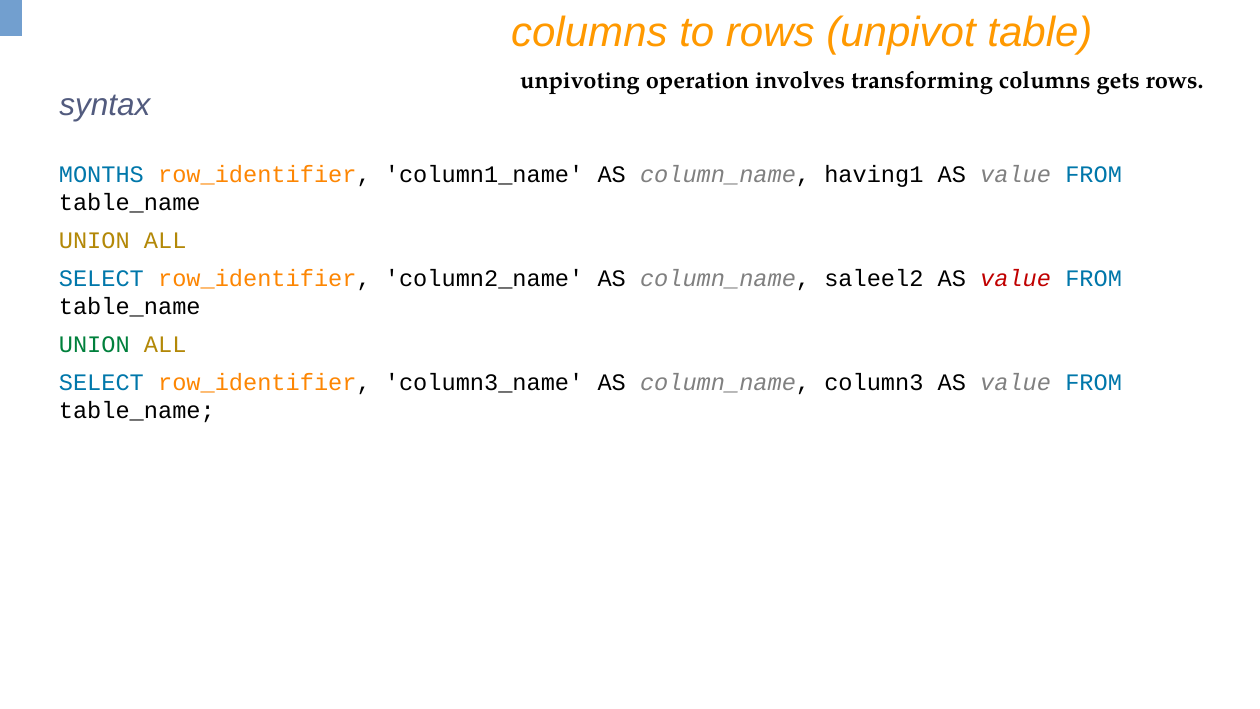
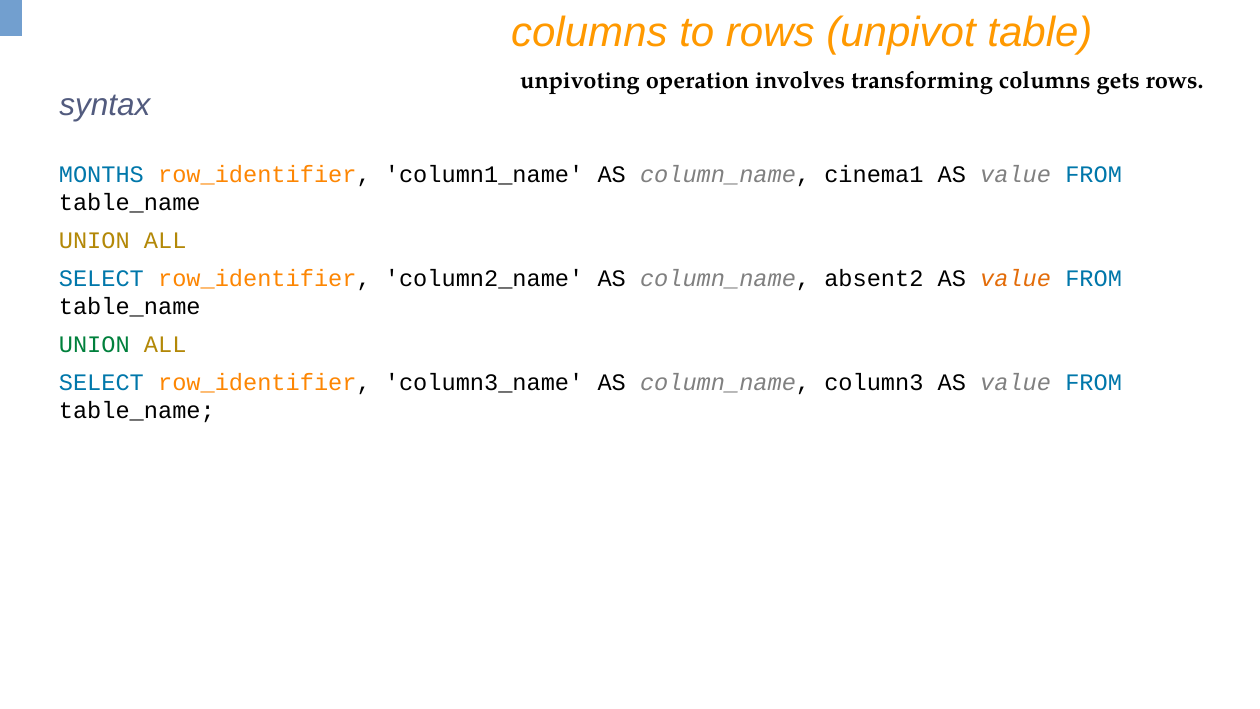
having1: having1 -> cinema1
saleel2: saleel2 -> absent2
value at (1016, 278) colour: red -> orange
